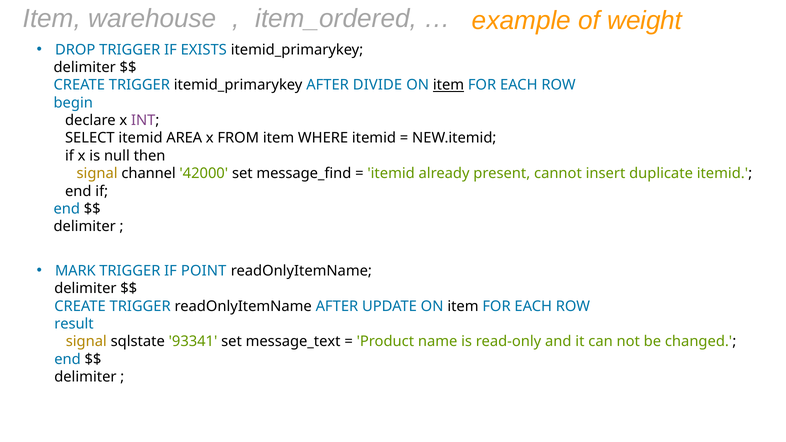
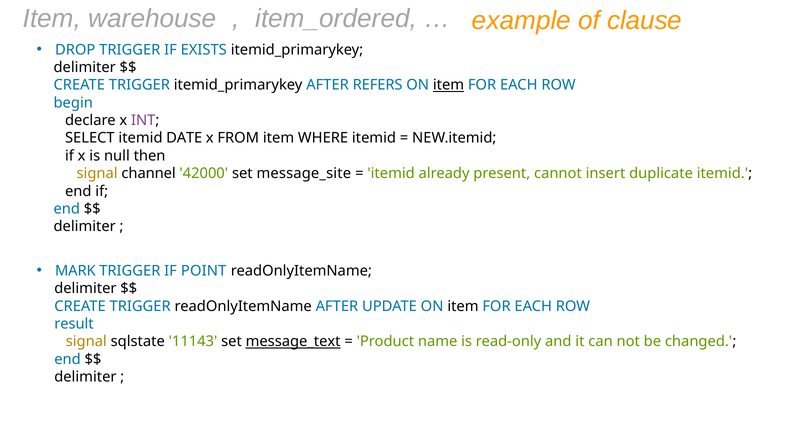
weight: weight -> clause
DIVIDE: DIVIDE -> REFERS
AREA: AREA -> DATE
message_find: message_find -> message_site
93341: 93341 -> 11143
message_text underline: none -> present
